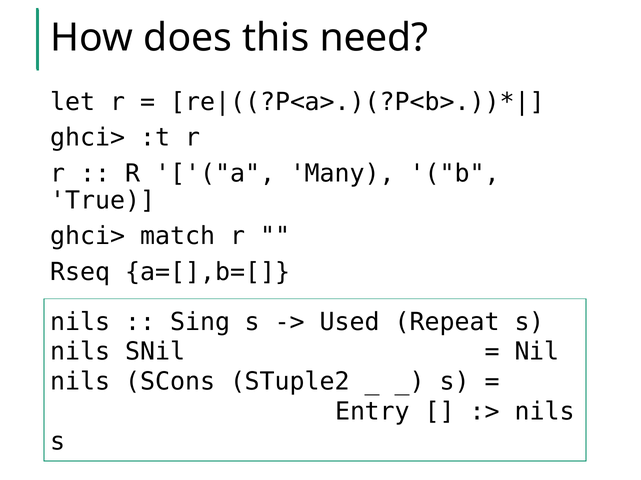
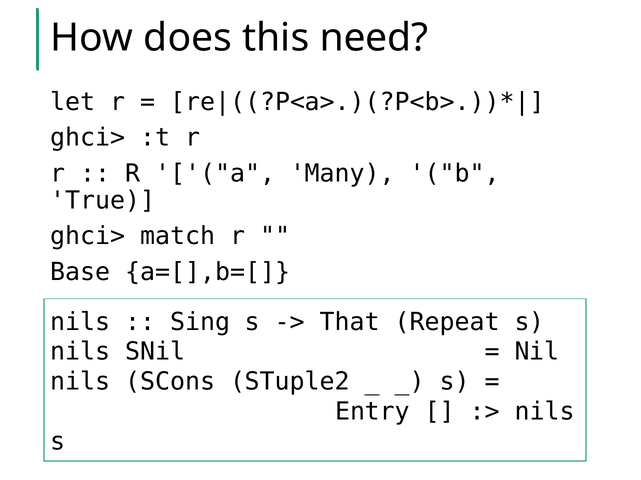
Rseq: Rseq -> Base
Used: Used -> That
